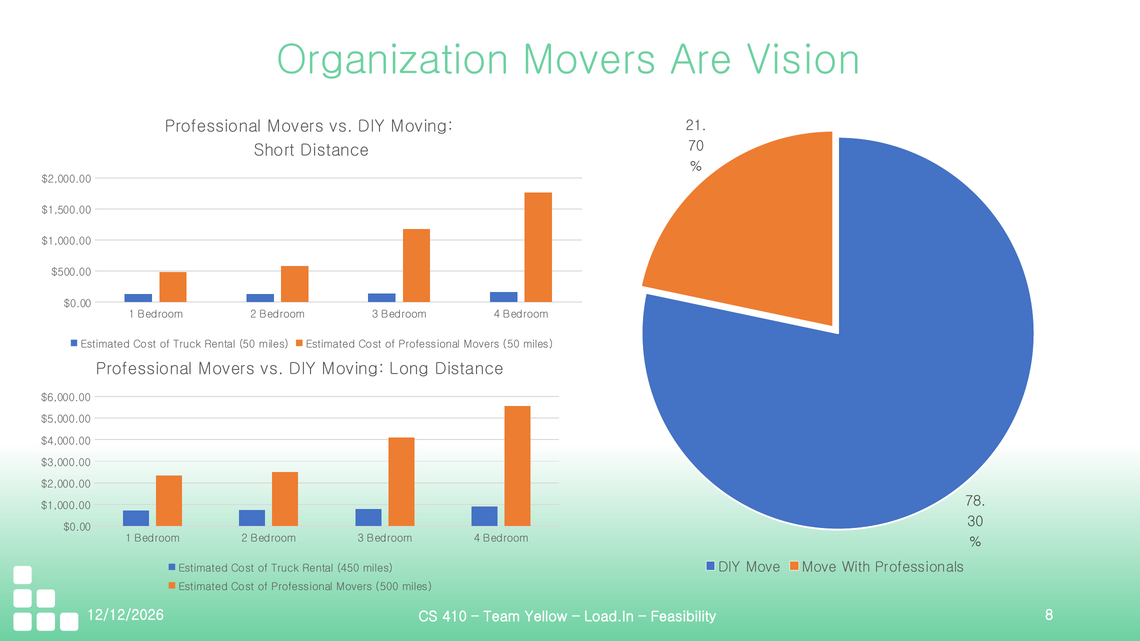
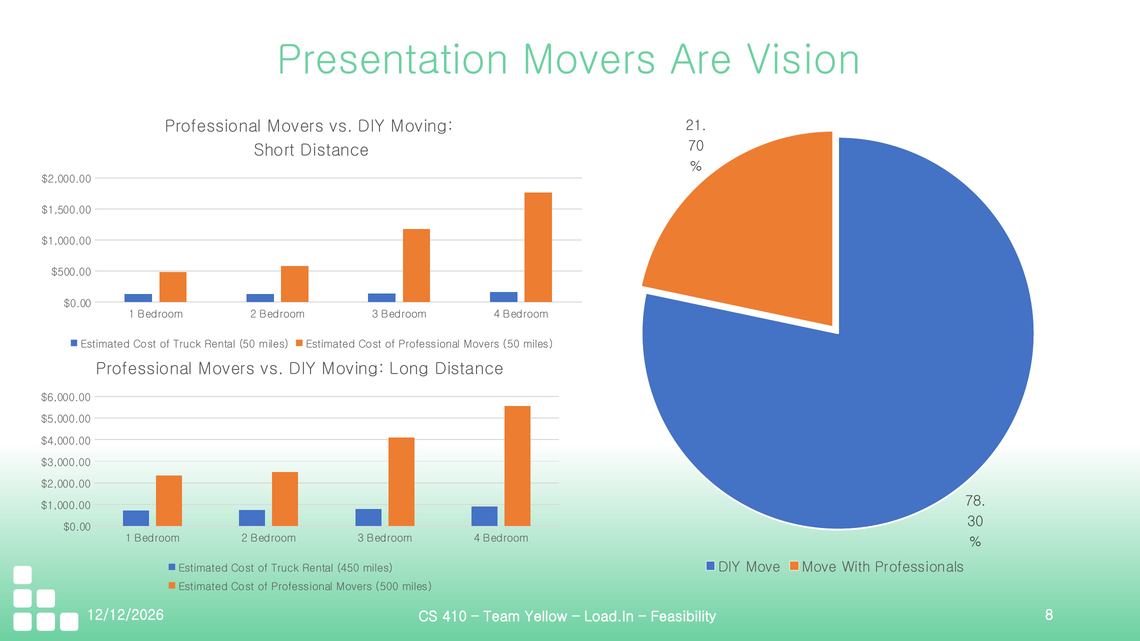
Organization: Organization -> Presentation
